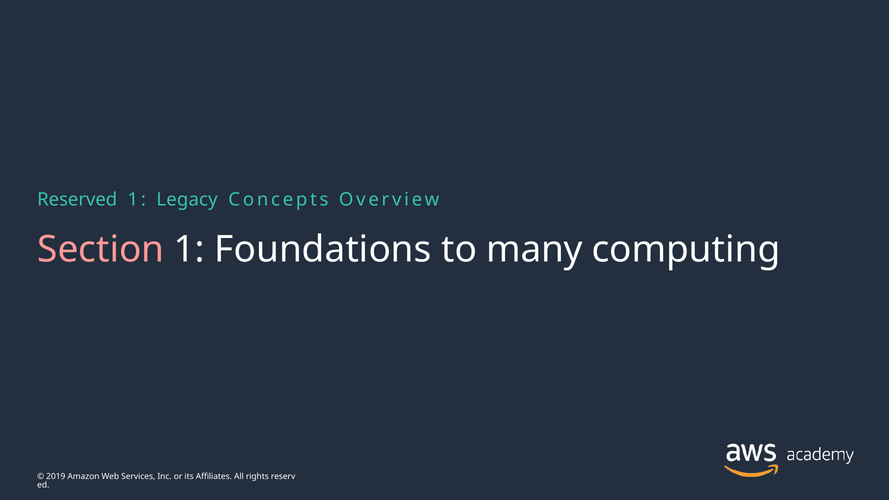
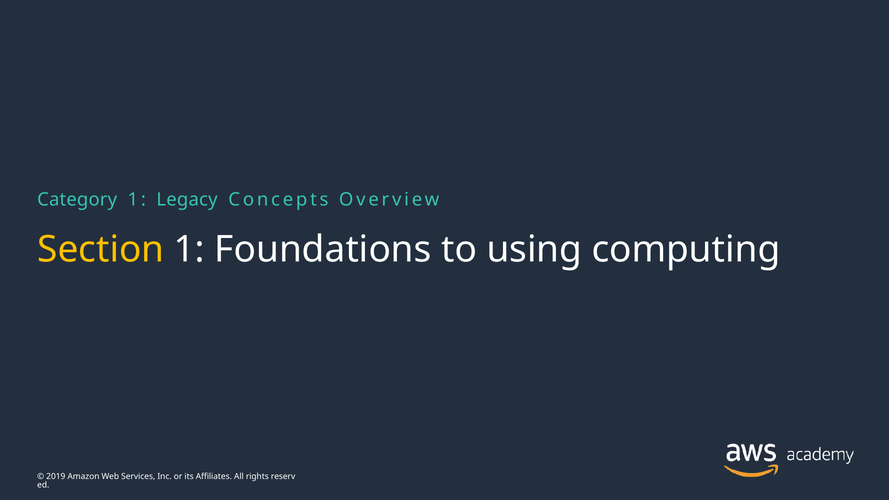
Reserved: Reserved -> Category
Section colour: pink -> yellow
many: many -> using
